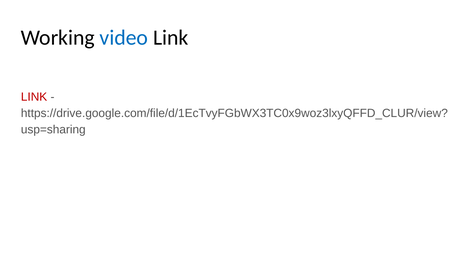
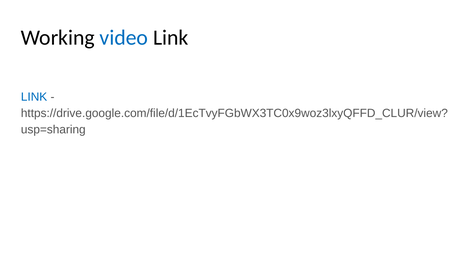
LINK at (34, 97) colour: red -> blue
